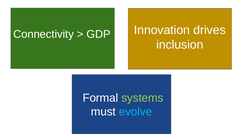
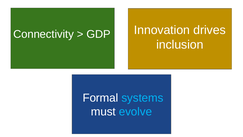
systems colour: light green -> light blue
